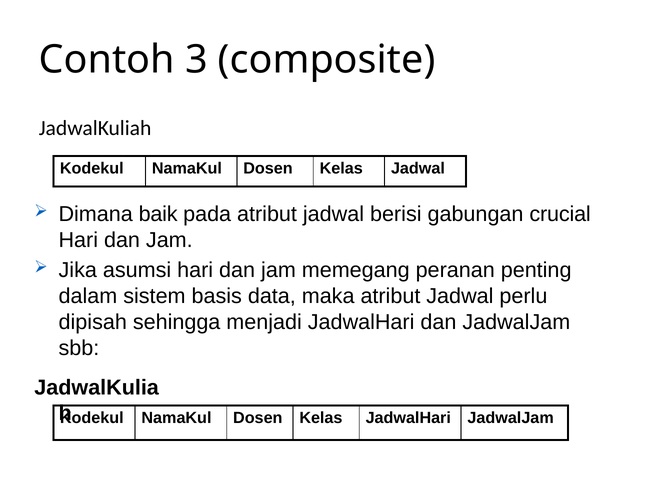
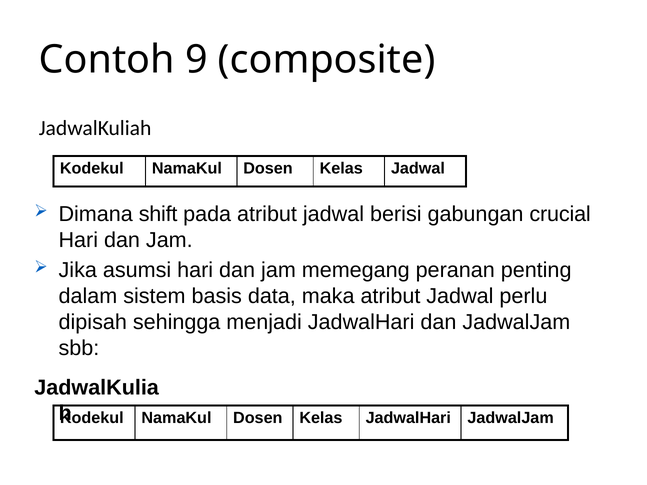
3: 3 -> 9
baik: baik -> shift
